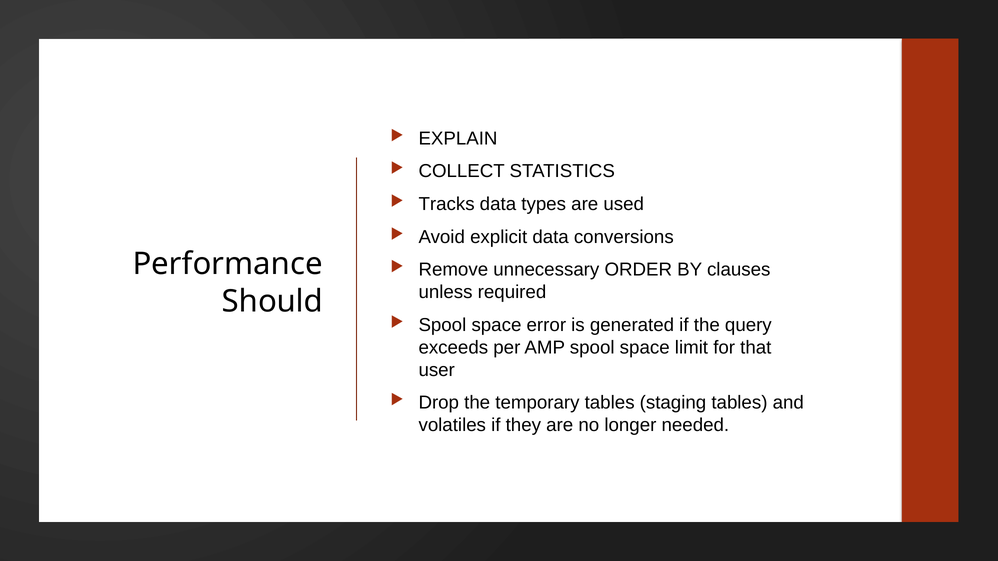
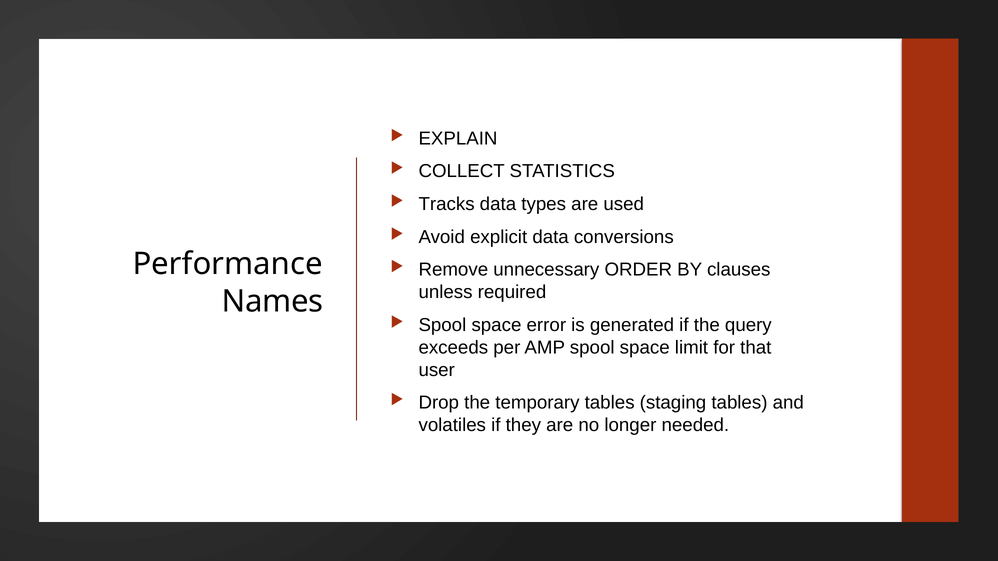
Should: Should -> Names
